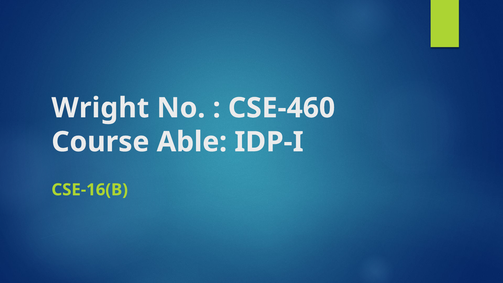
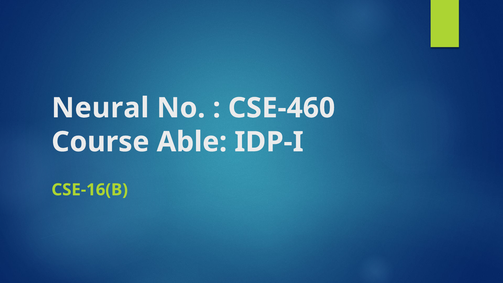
Wright: Wright -> Neural
